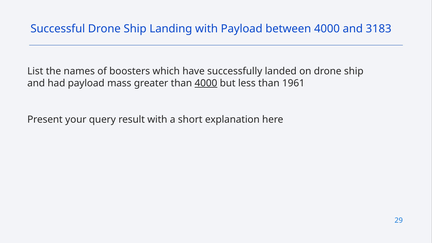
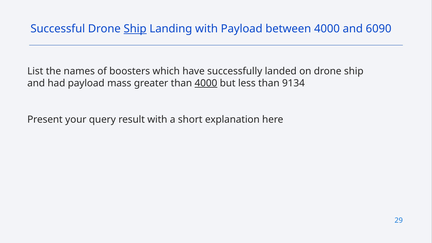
Ship at (135, 29) underline: none -> present
3183: 3183 -> 6090
1961: 1961 -> 9134
